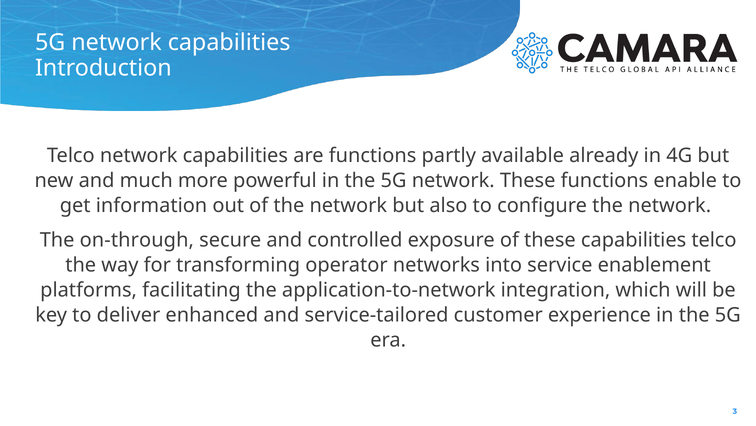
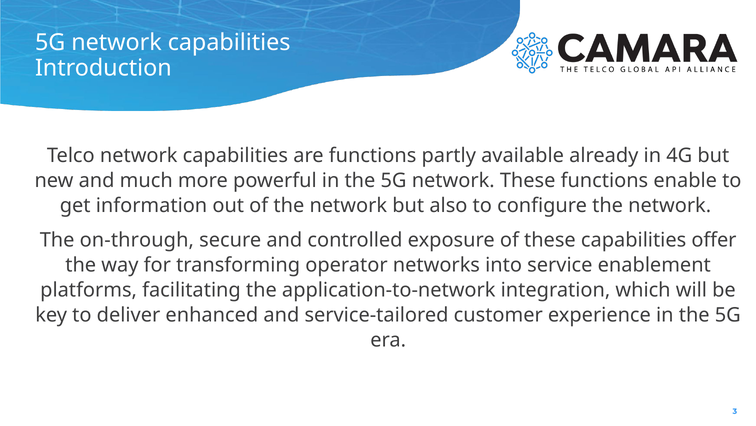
capabilities telco: telco -> offer
